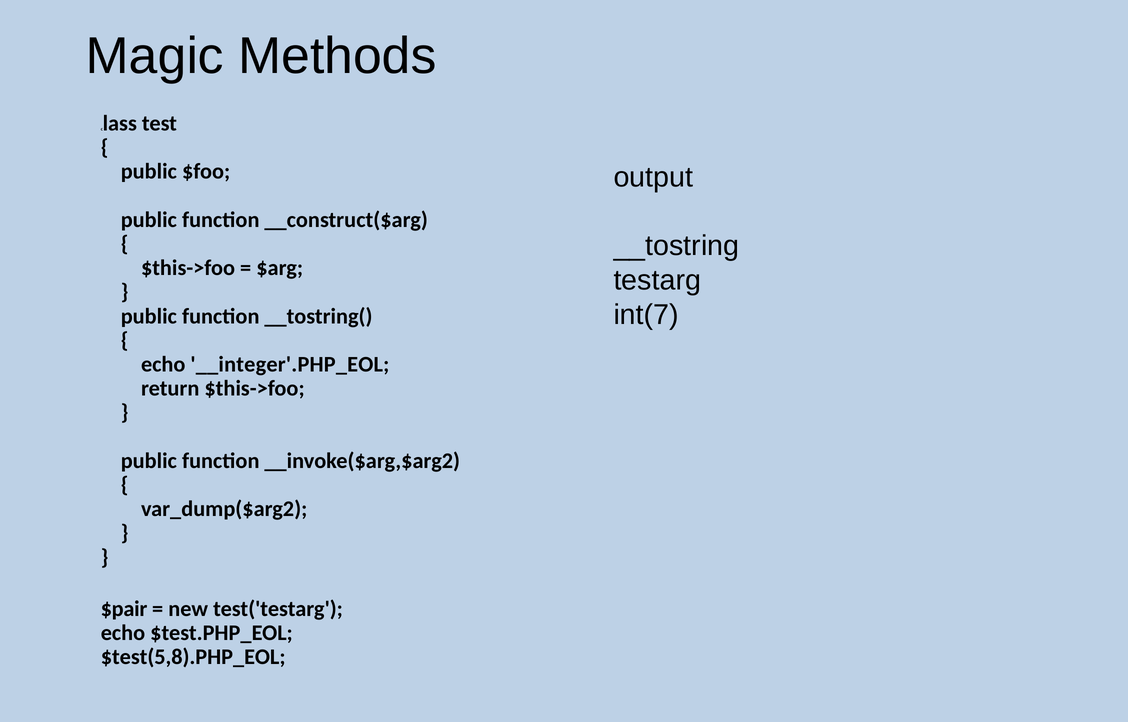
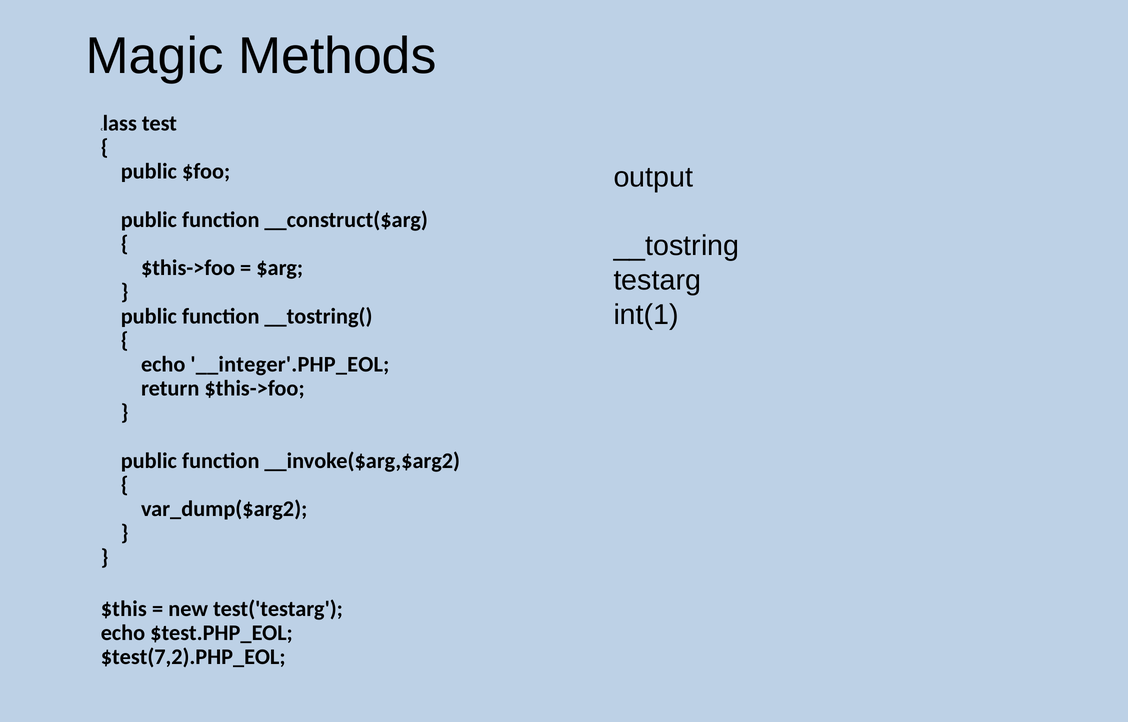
int(7: int(7 -> int(1
$pair: $pair -> $this
$test(5,8).PHP_EOL: $test(5,8).PHP_EOL -> $test(7,2).PHP_EOL
